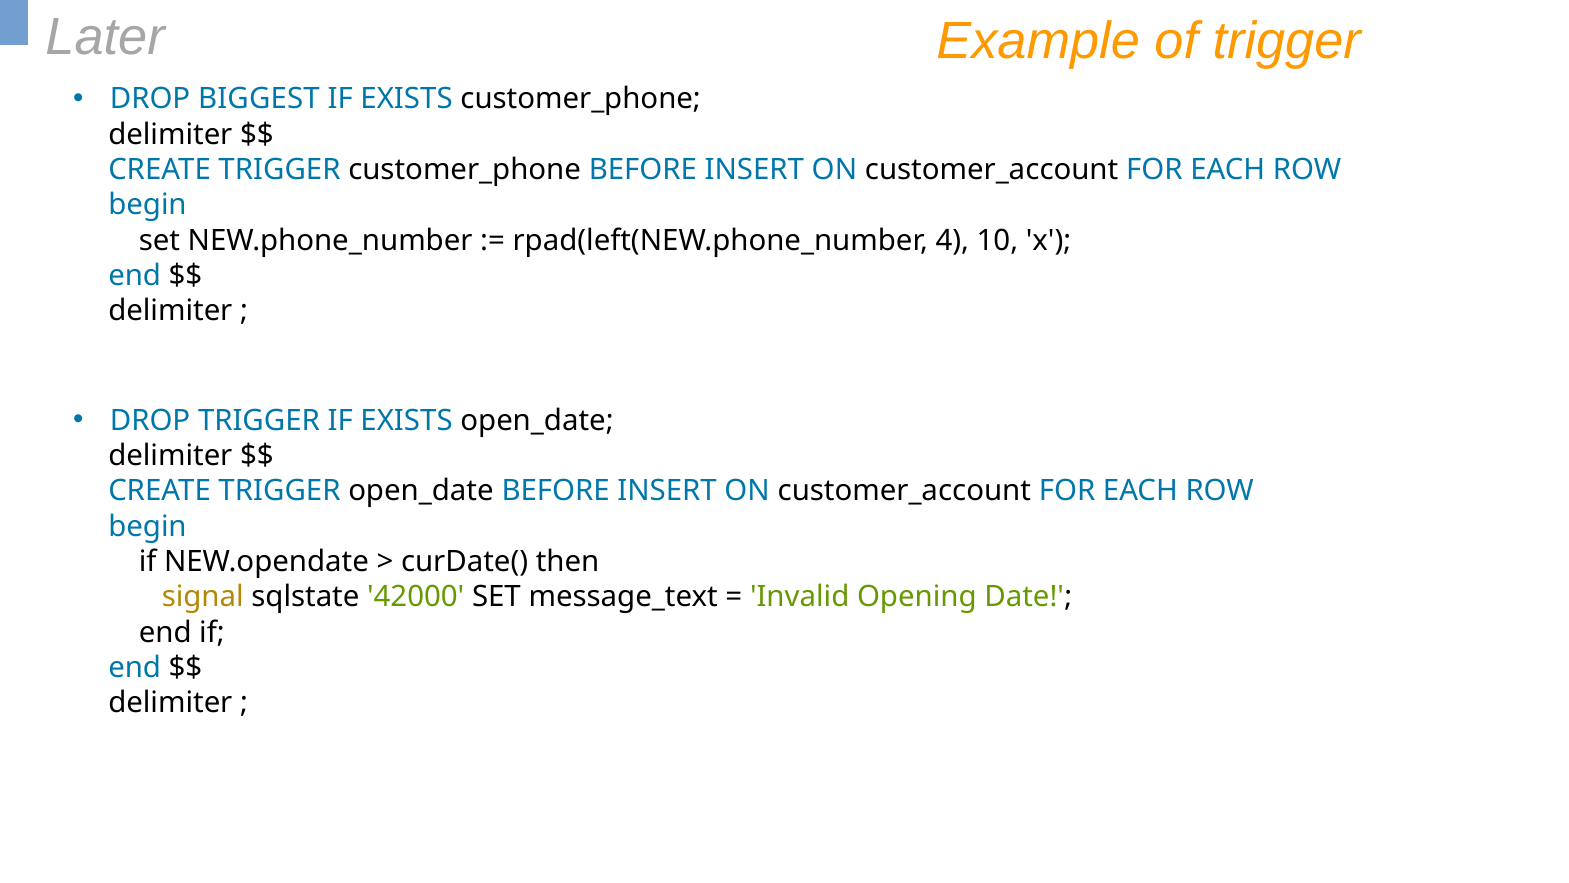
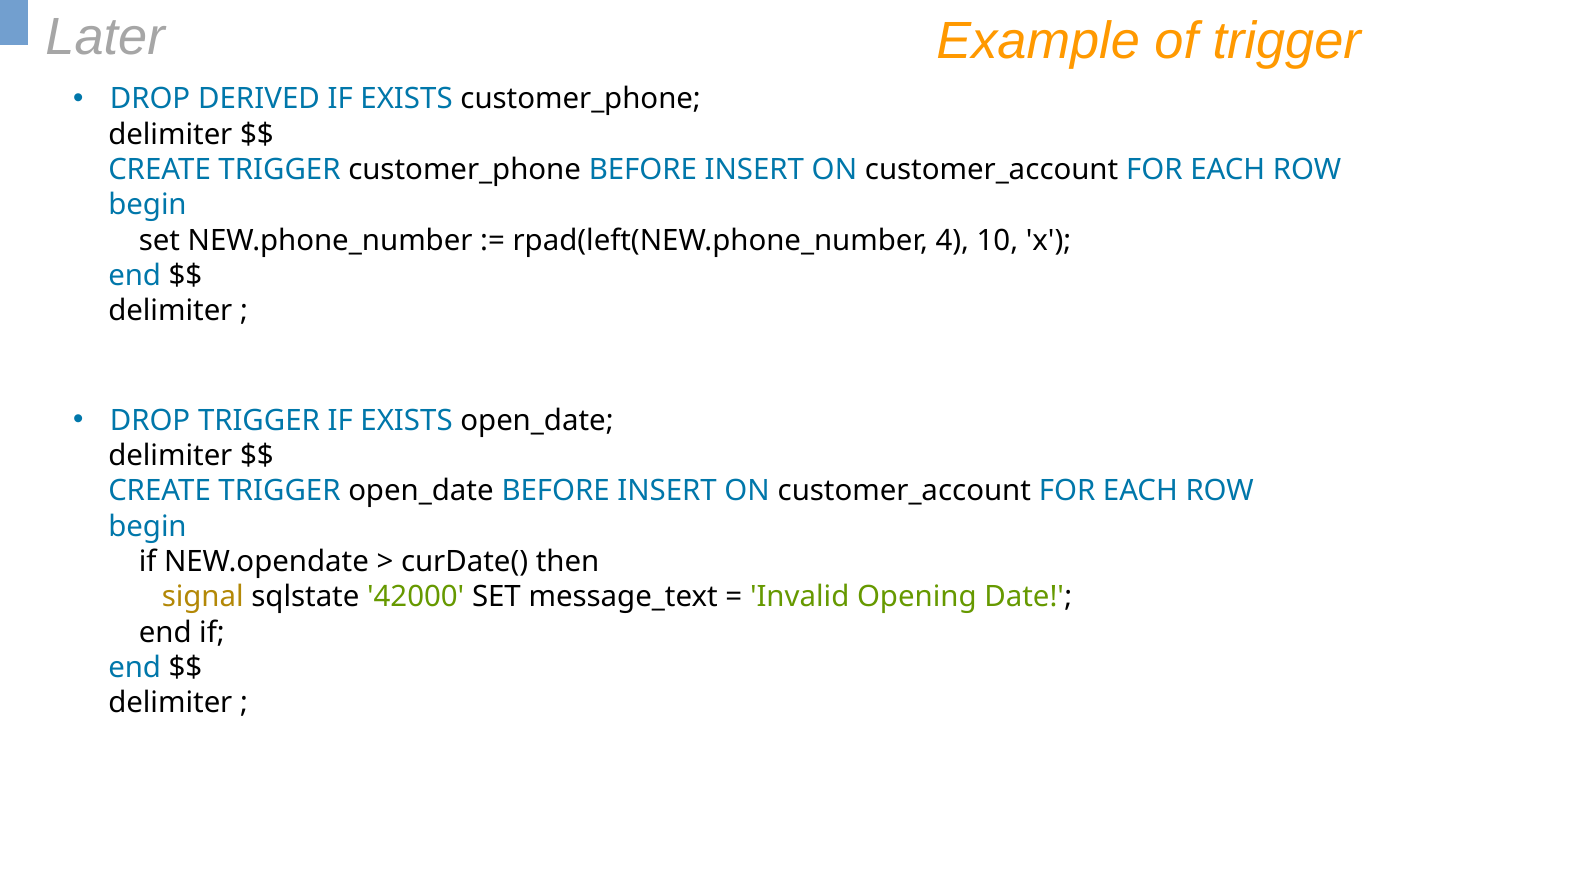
BIGGEST: BIGGEST -> DERIVED
